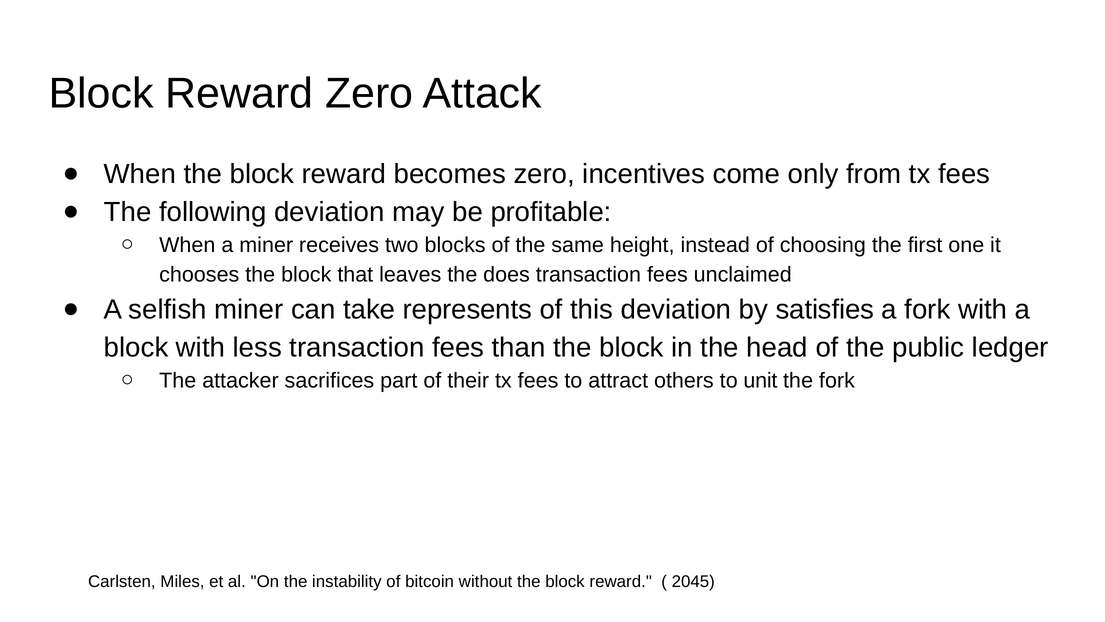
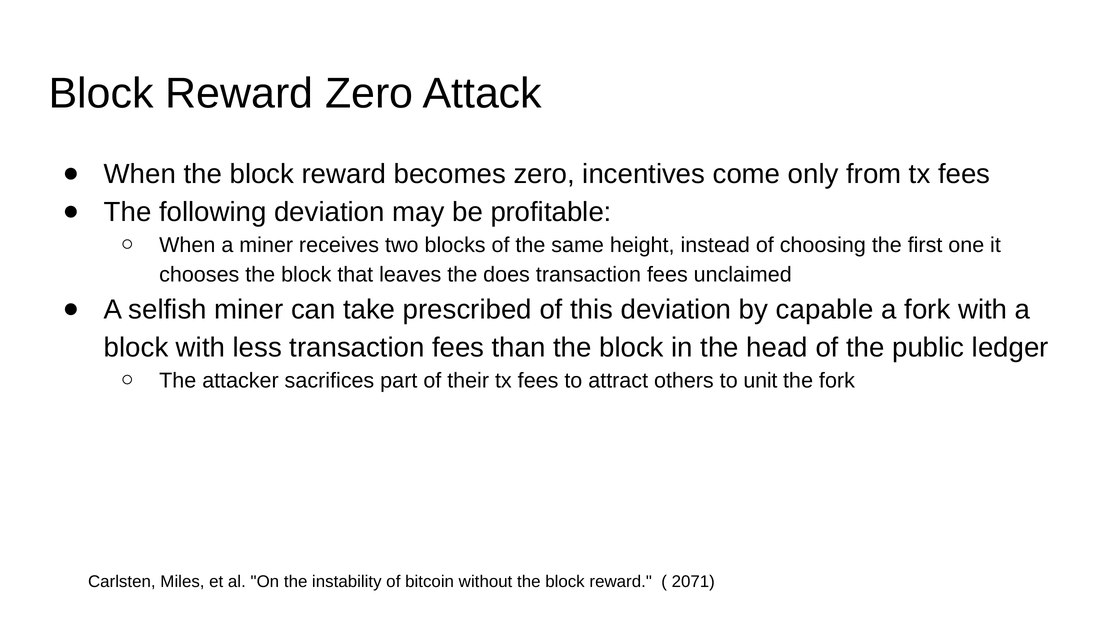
represents: represents -> prescribed
satisfies: satisfies -> capable
2045: 2045 -> 2071
